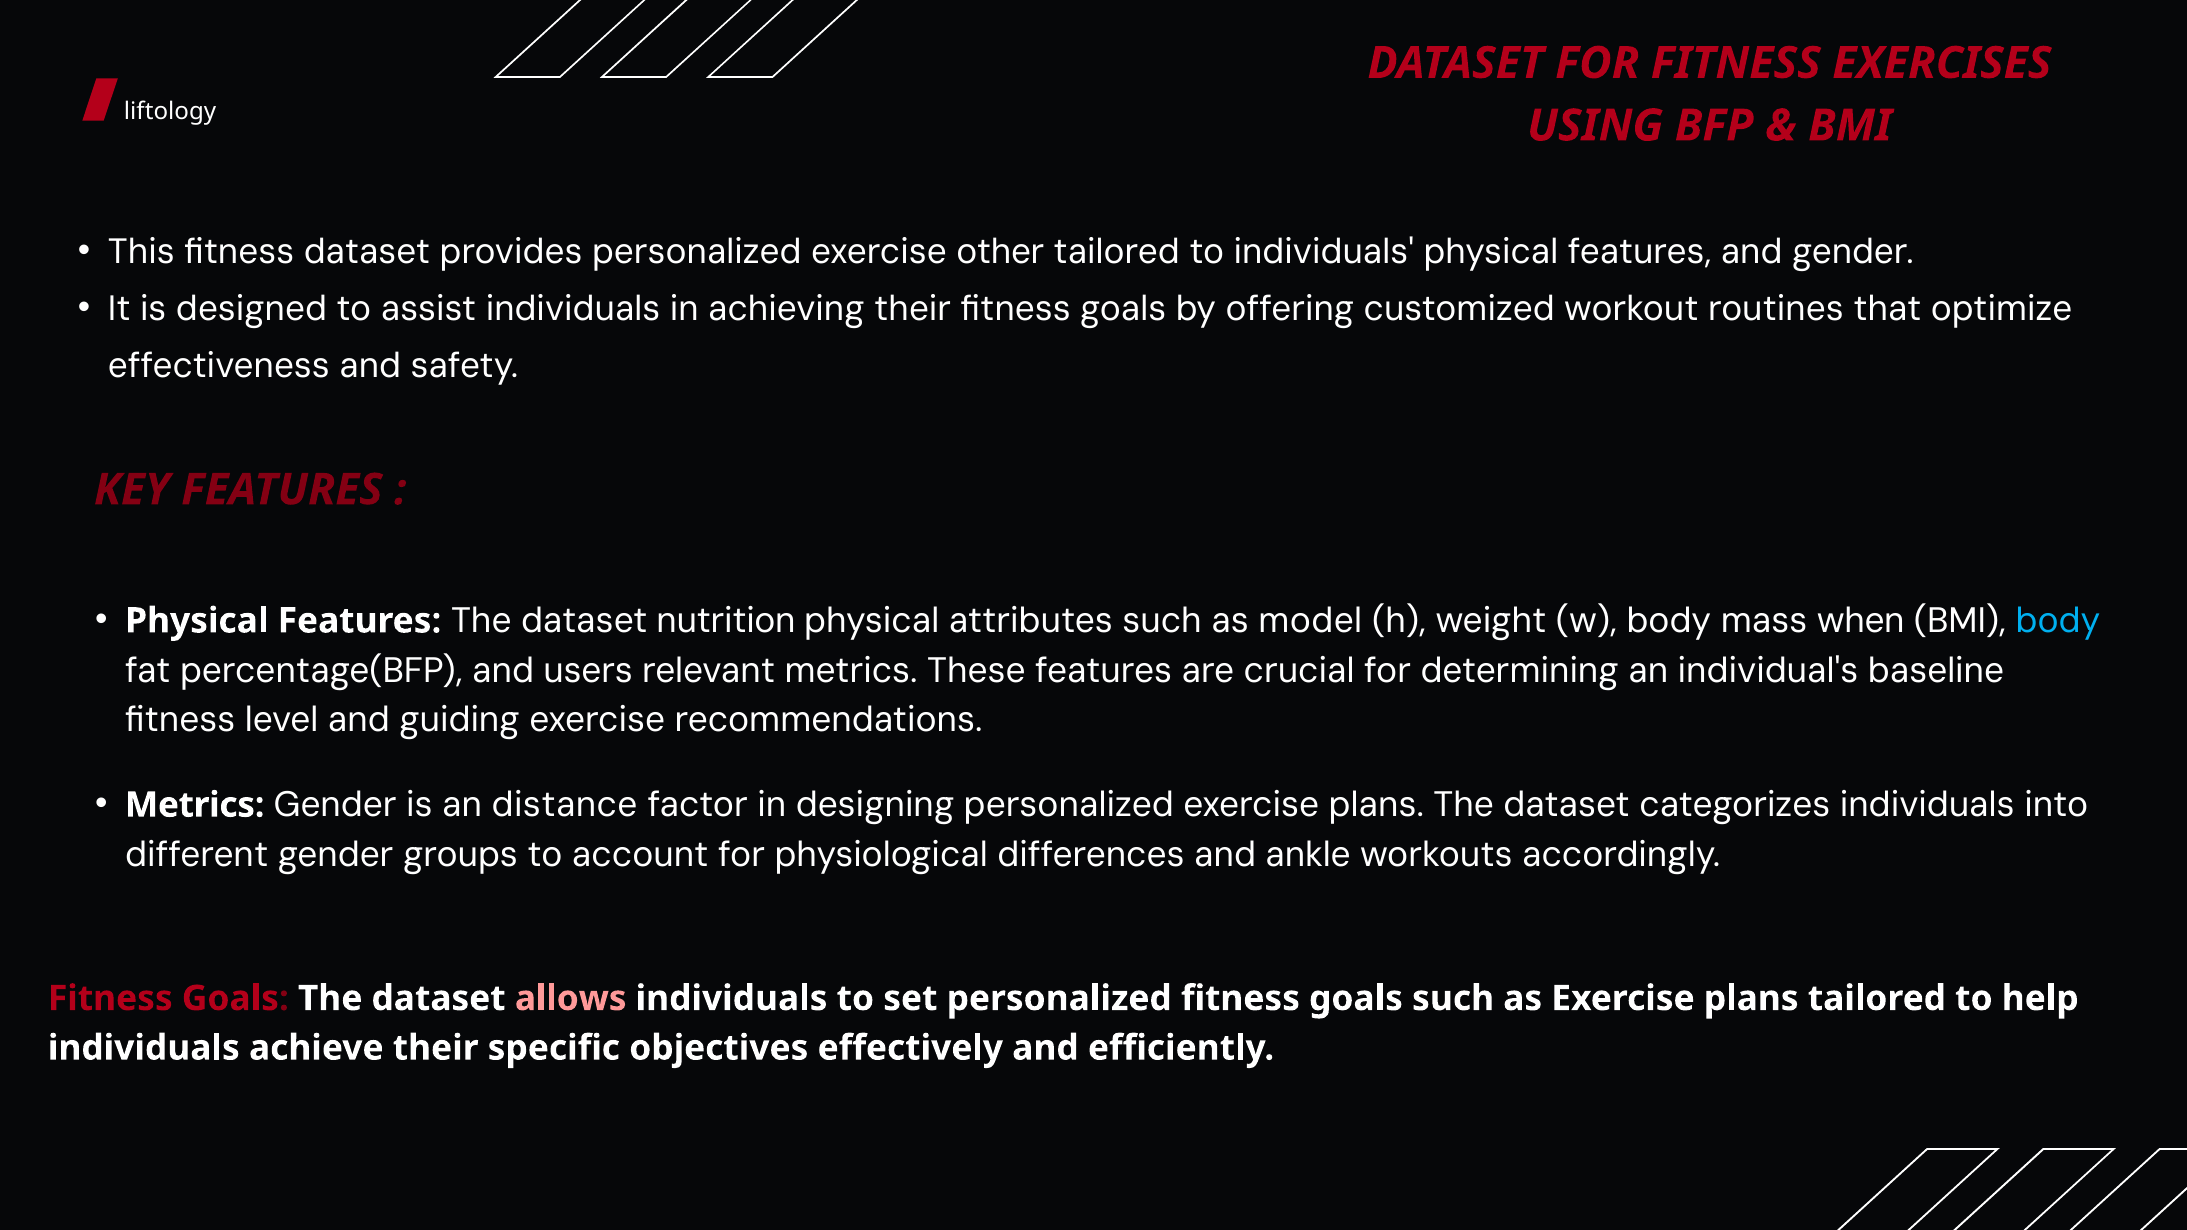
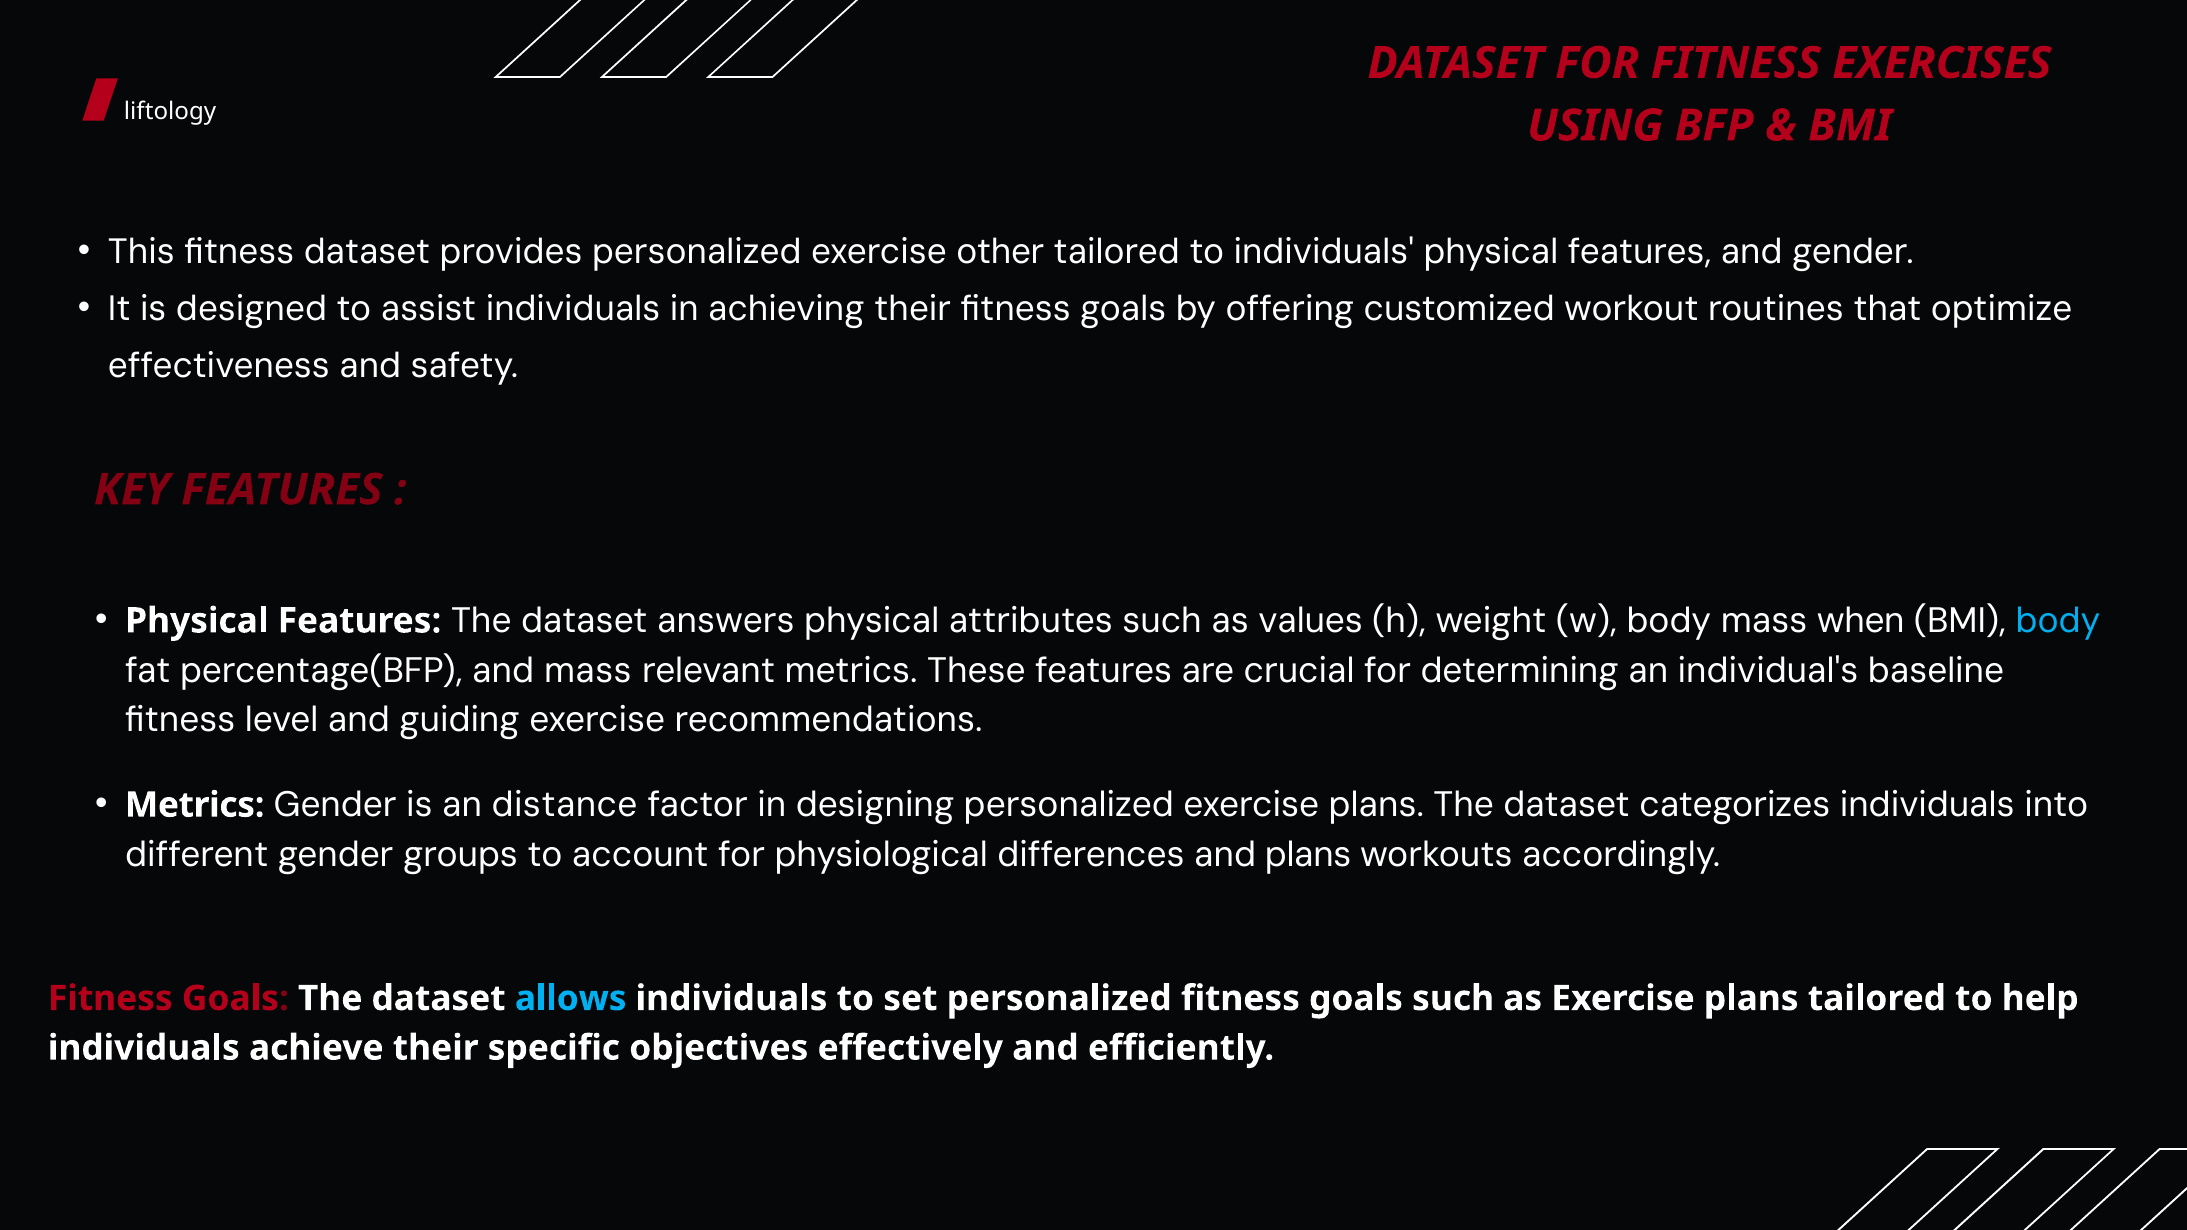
nutrition: nutrition -> answers
model: model -> values
and users: users -> mass
and ankle: ankle -> plans
allows colour: pink -> light blue
